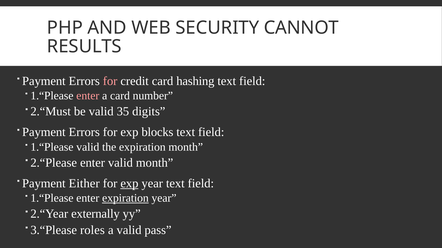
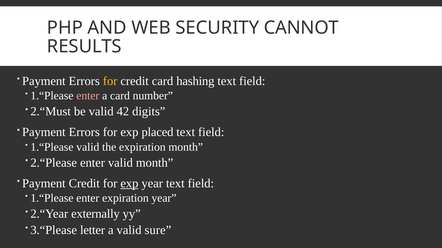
for at (110, 81) colour: pink -> yellow
35: 35 -> 42
blocks: blocks -> placed
Either at (84, 184): Either -> Credit
expiration at (125, 199) underline: present -> none
roles: roles -> letter
pass: pass -> sure
